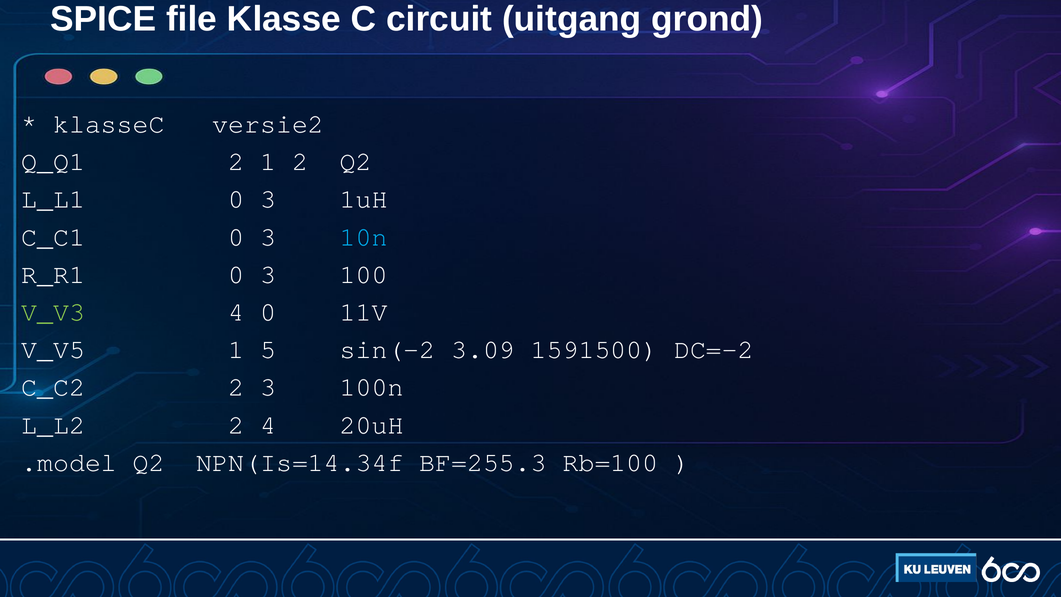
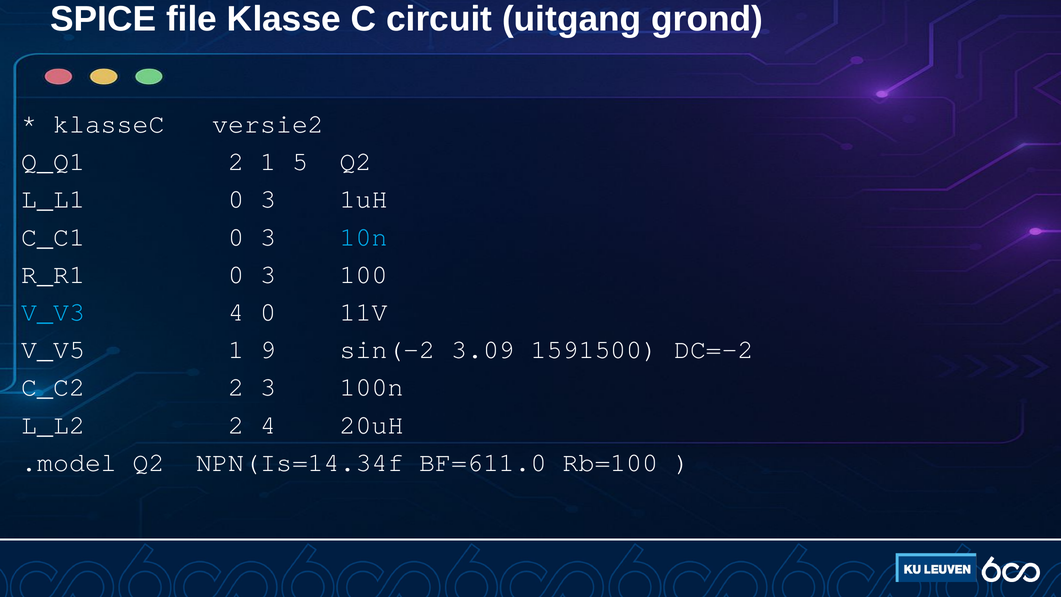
1 2: 2 -> 5
V_V3 colour: light green -> light blue
5: 5 -> 9
BF=255.3: BF=255.3 -> BF=611.0
